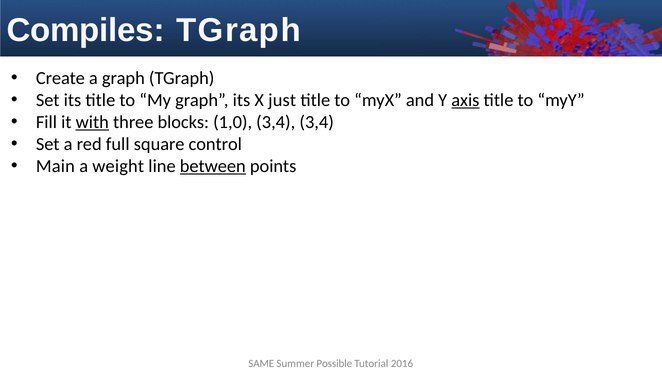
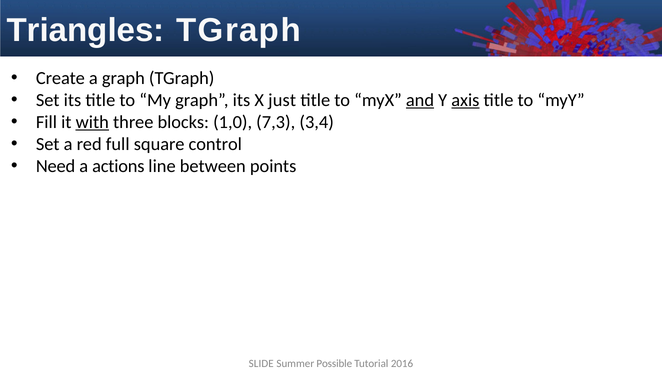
Compiles: Compiles -> Triangles
and underline: none -> present
1,0 3,4: 3,4 -> 7,3
Main: Main -> Need
weight: weight -> actions
between underline: present -> none
SAME: SAME -> SLIDE
